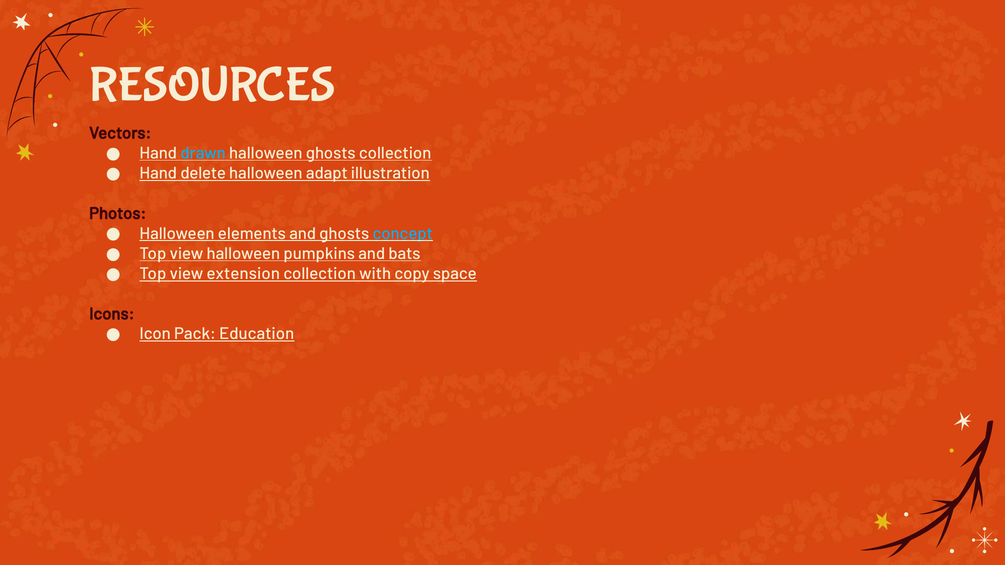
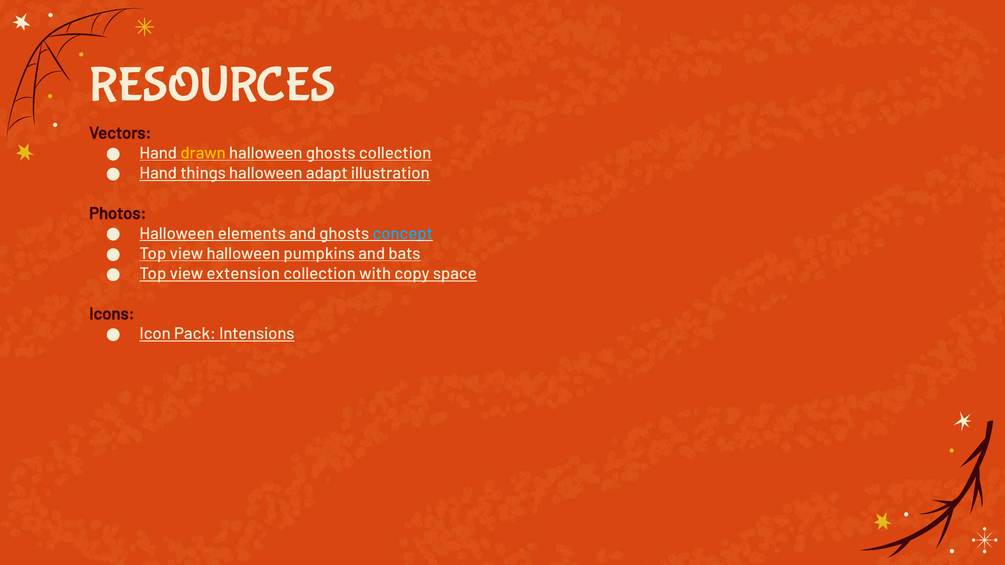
drawn colour: light blue -> yellow
delete: delete -> things
Education: Education -> Intensions
